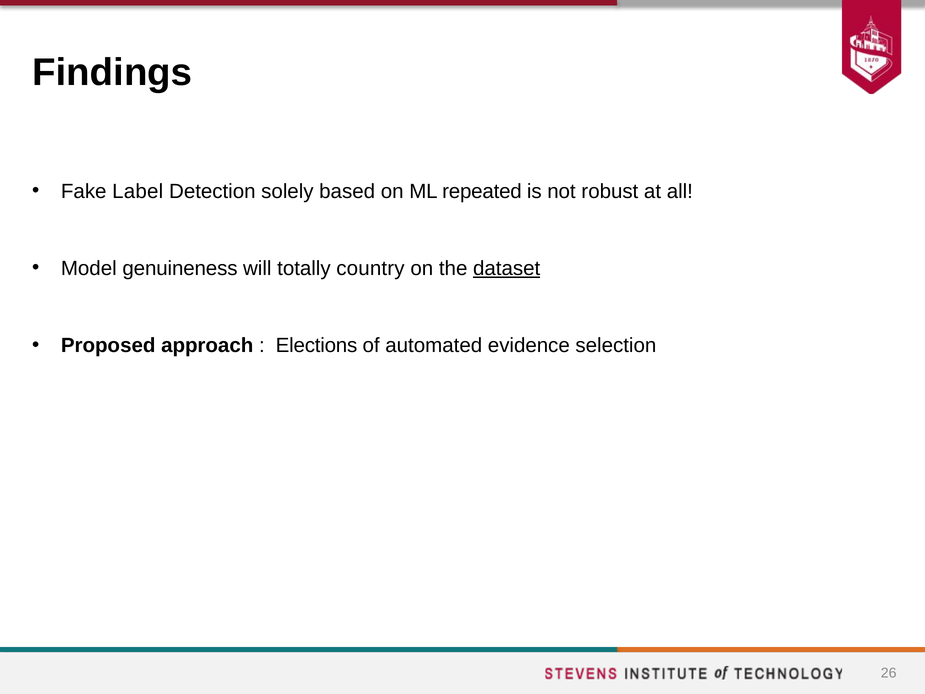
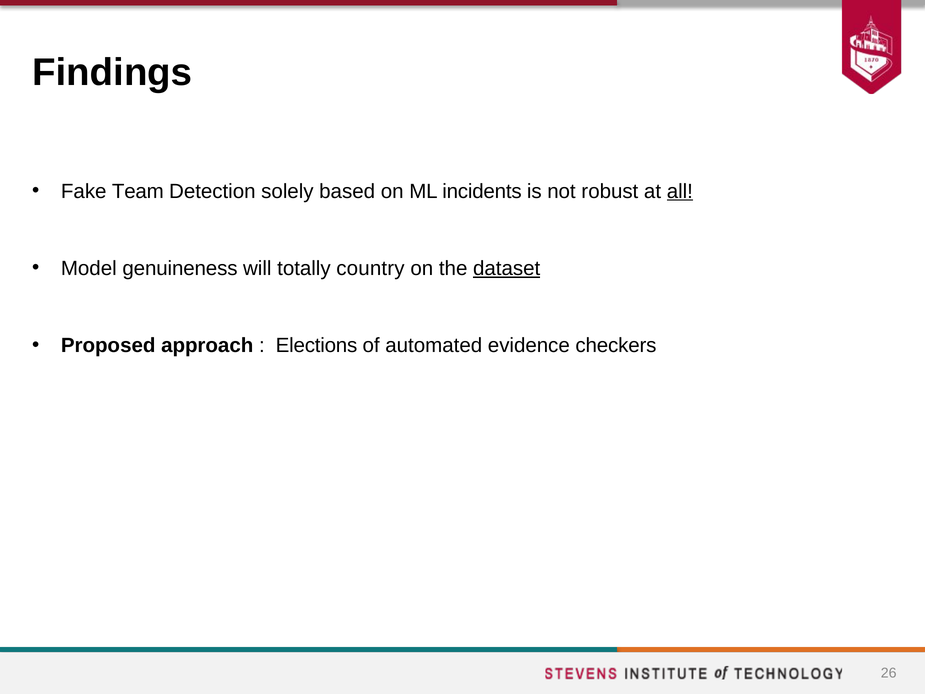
Label: Label -> Team
repeated: repeated -> incidents
all underline: none -> present
selection: selection -> checkers
